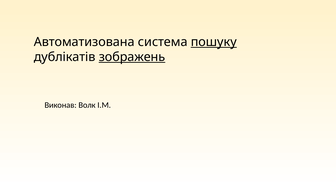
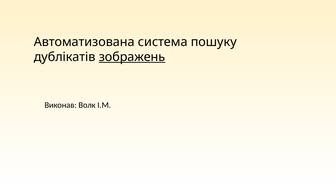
пошуку underline: present -> none
